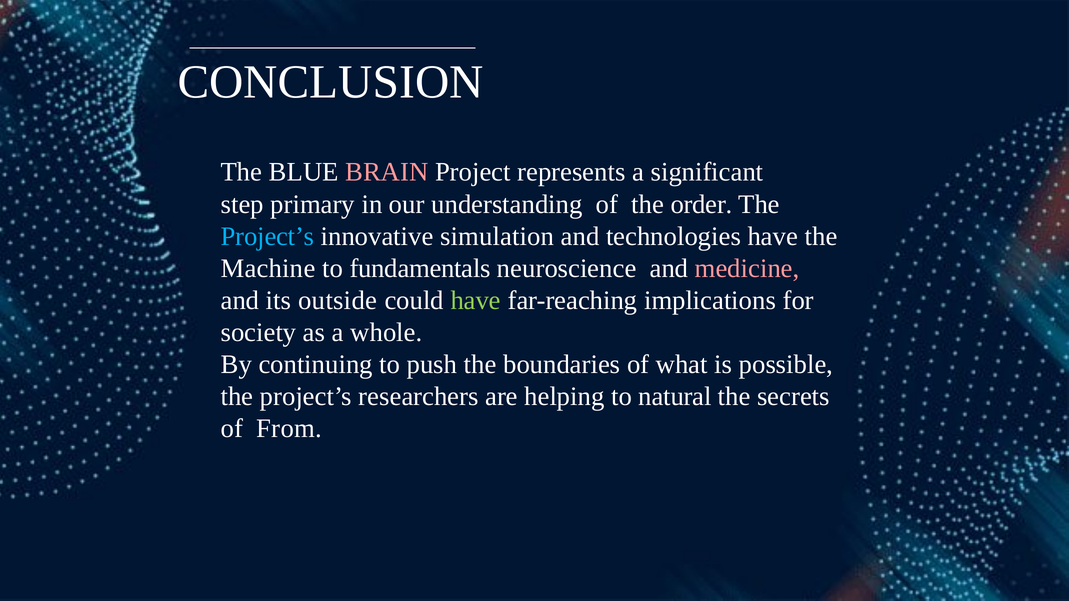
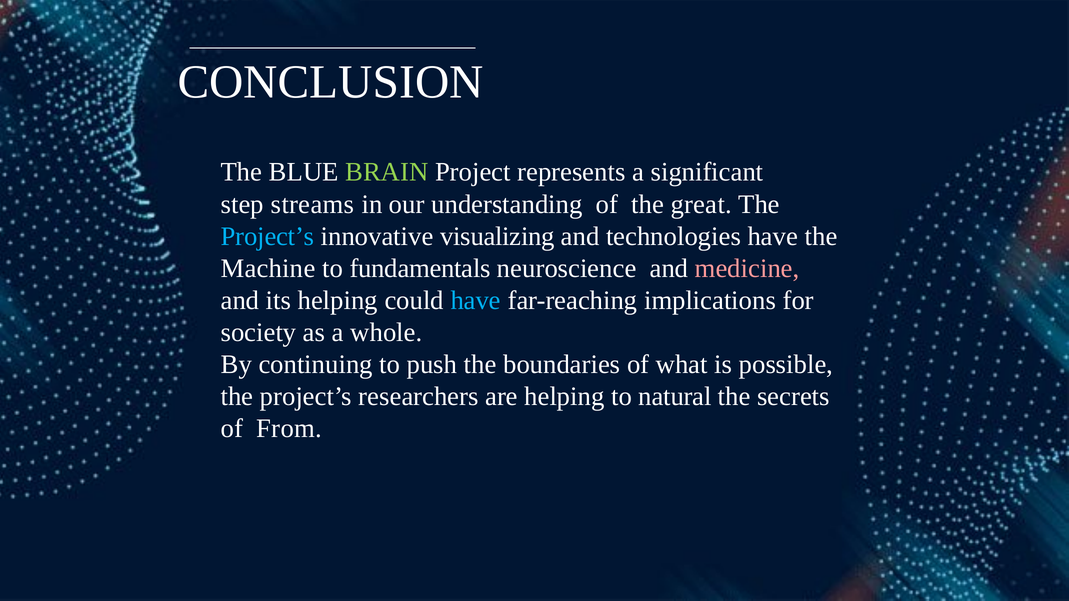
BRAIN colour: pink -> light green
primary: primary -> streams
order: order -> great
simulation: simulation -> visualizing
its outside: outside -> helping
have at (476, 301) colour: light green -> light blue
